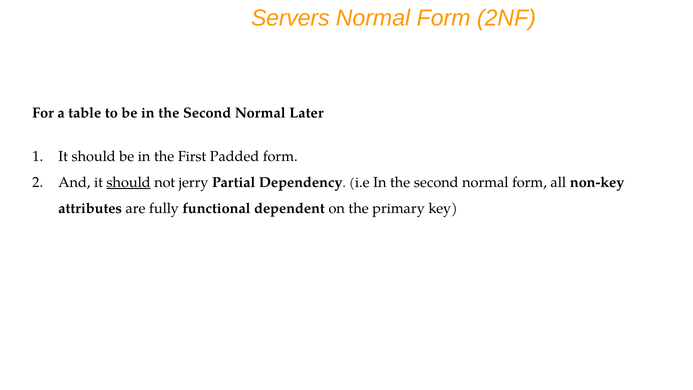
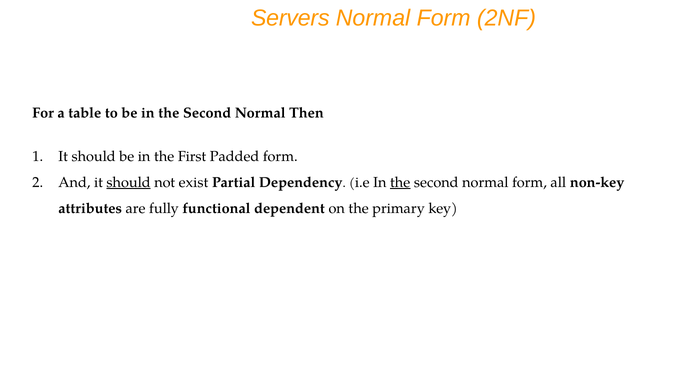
Later: Later -> Then
jerry: jerry -> exist
the at (400, 182) underline: none -> present
